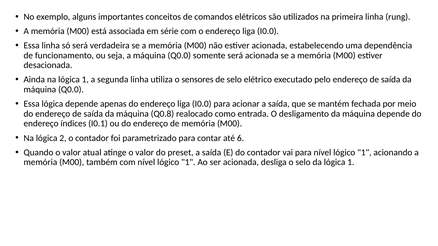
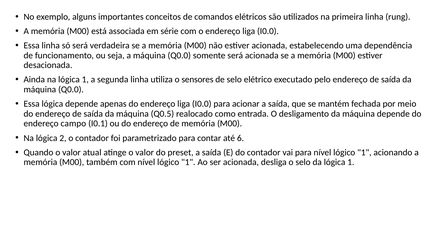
Q0.8: Q0.8 -> Q0.5
índices: índices -> campo
